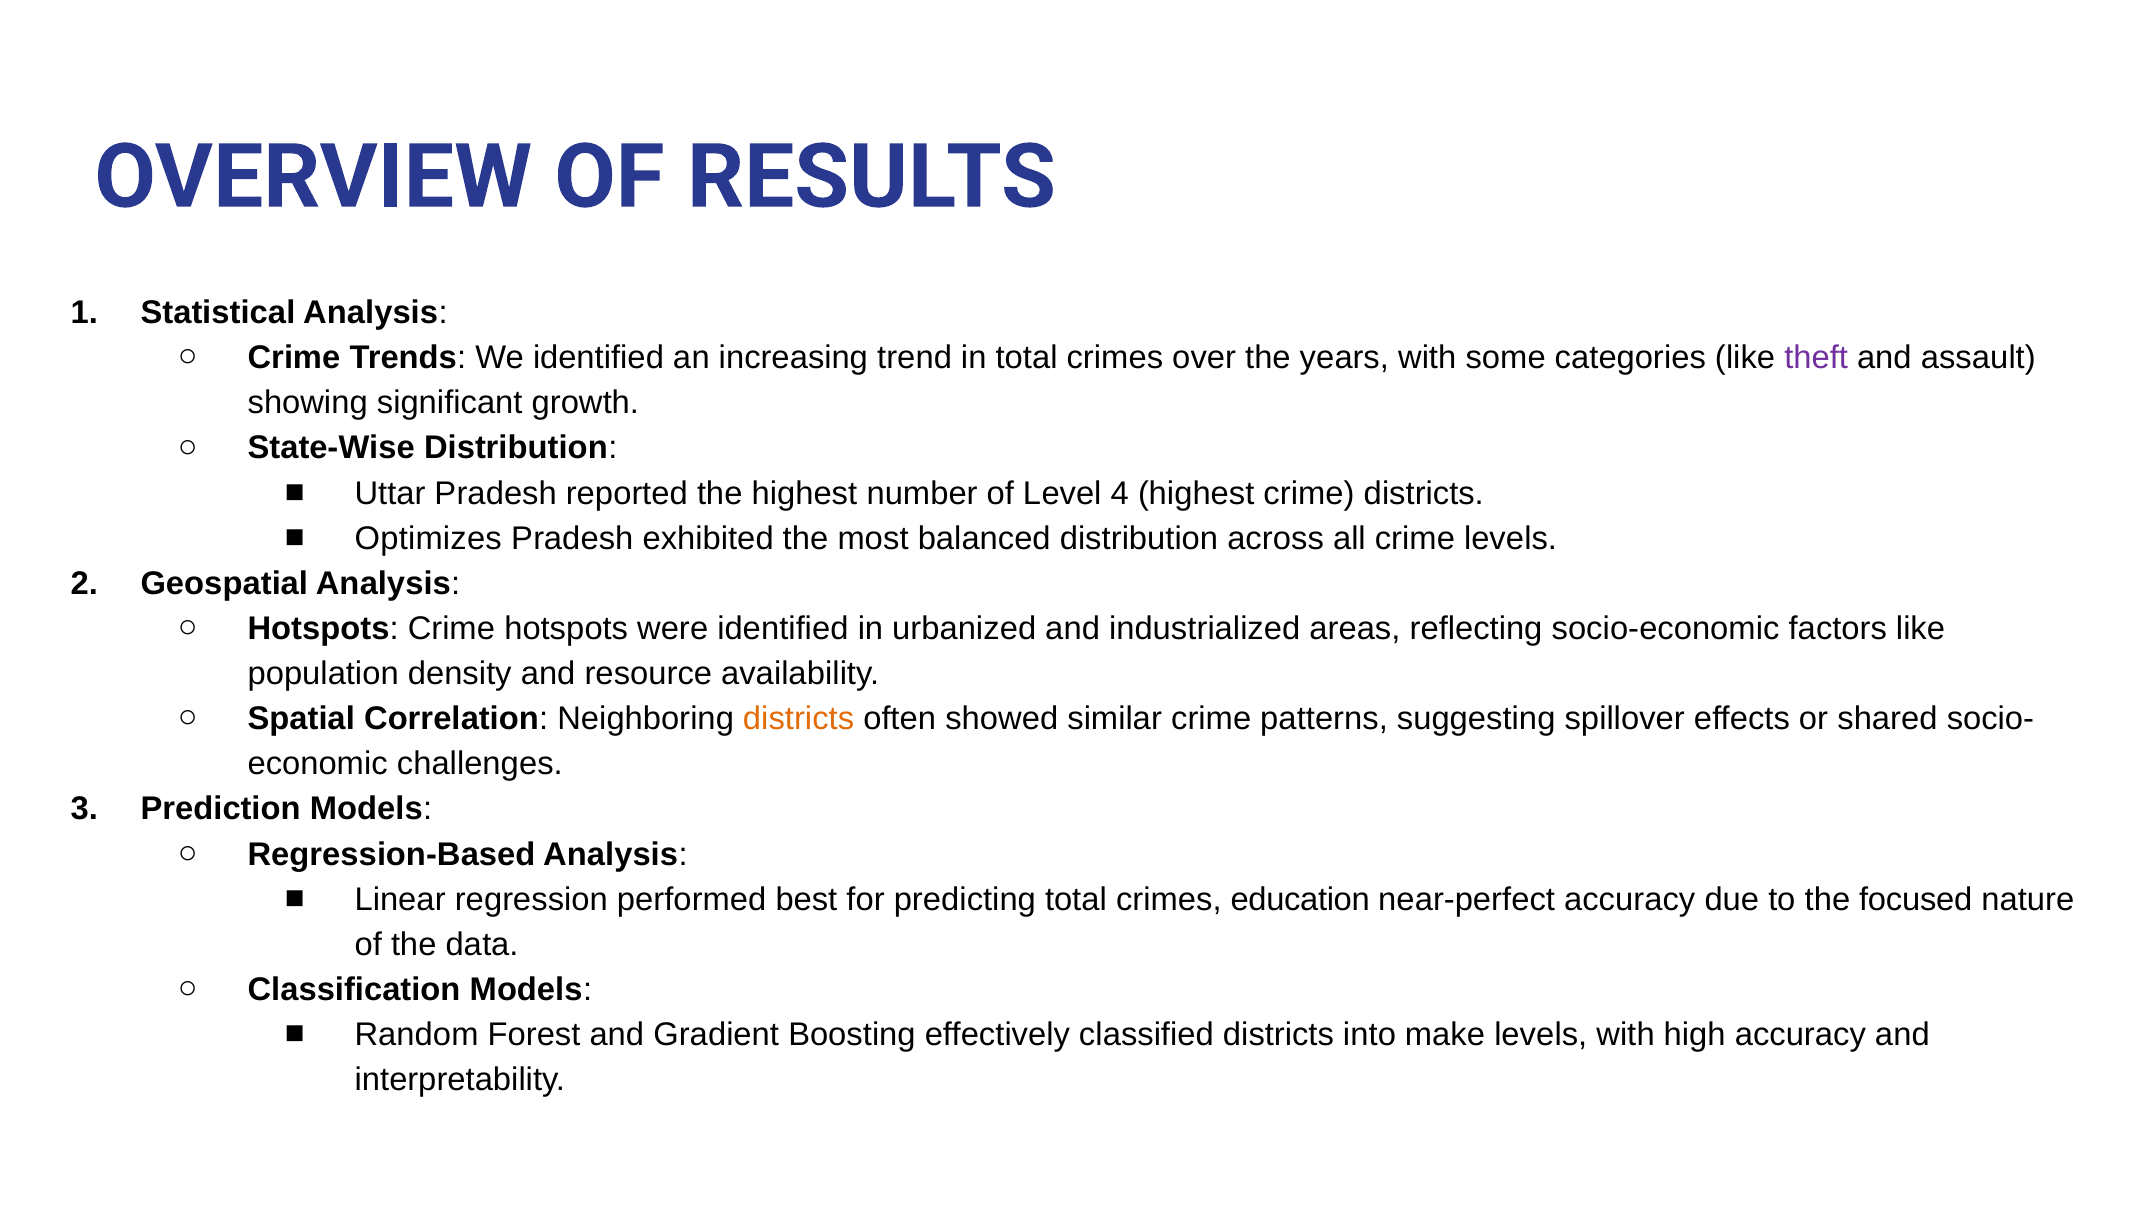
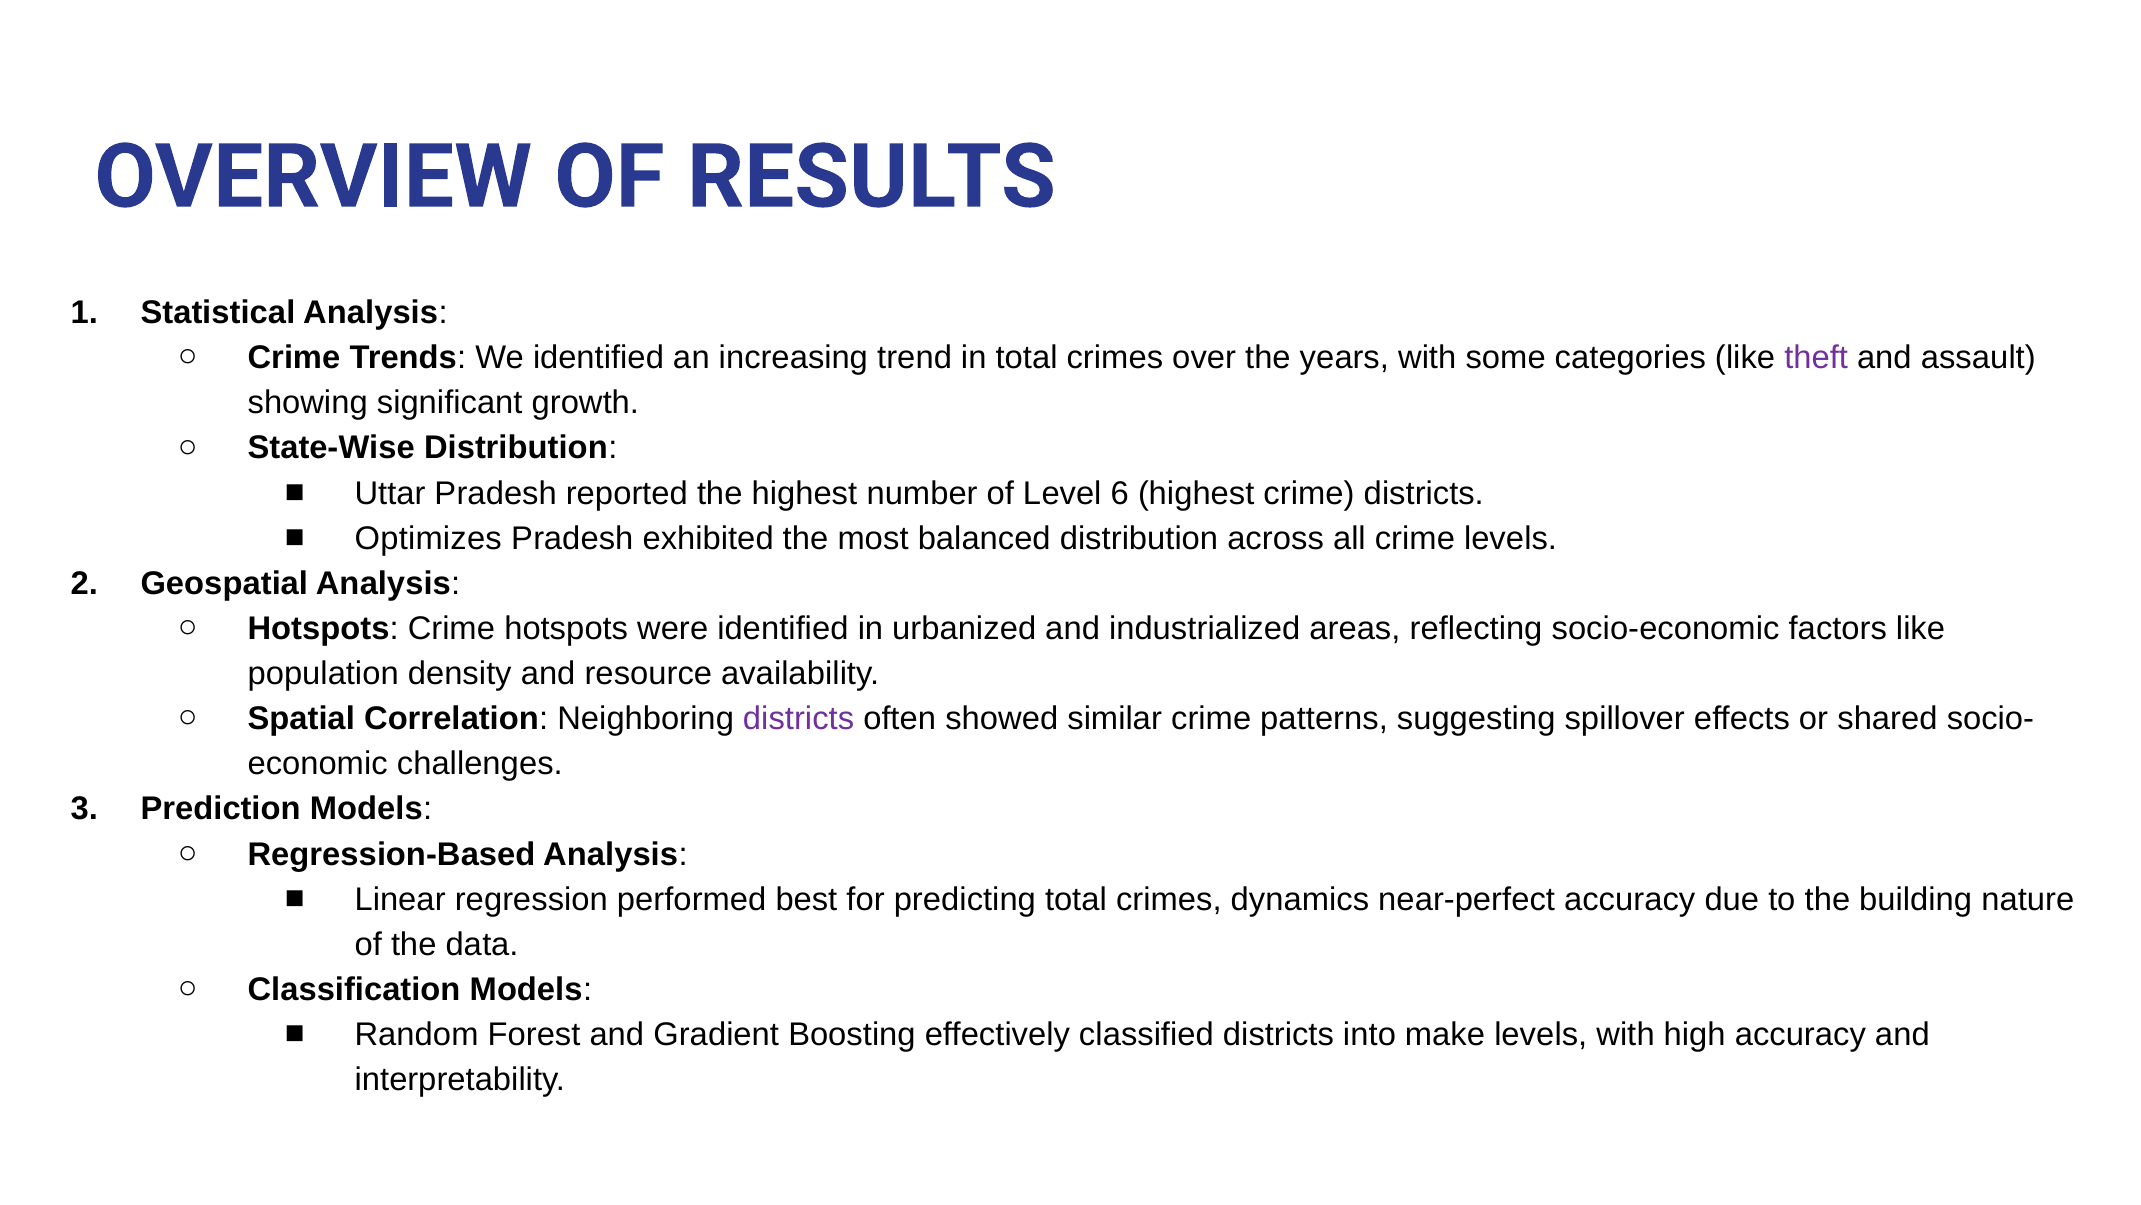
4: 4 -> 6
districts at (799, 718) colour: orange -> purple
education: education -> dynamics
focused: focused -> building
